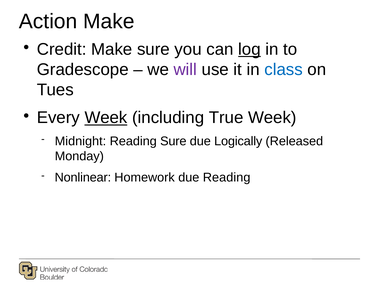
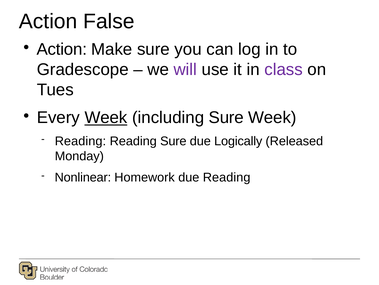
Action Make: Make -> False
Credit at (62, 49): Credit -> Action
log underline: present -> none
class colour: blue -> purple
including True: True -> Sure
Midnight at (80, 141): Midnight -> Reading
